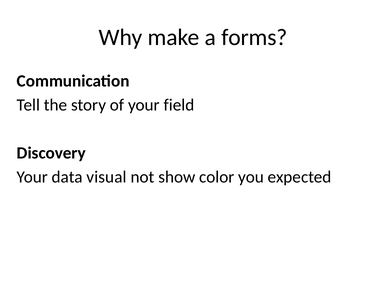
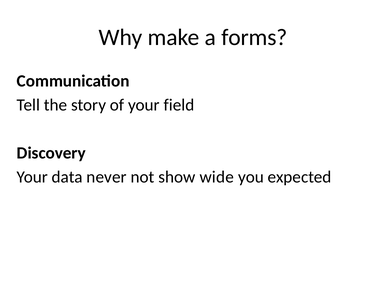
visual: visual -> never
color: color -> wide
